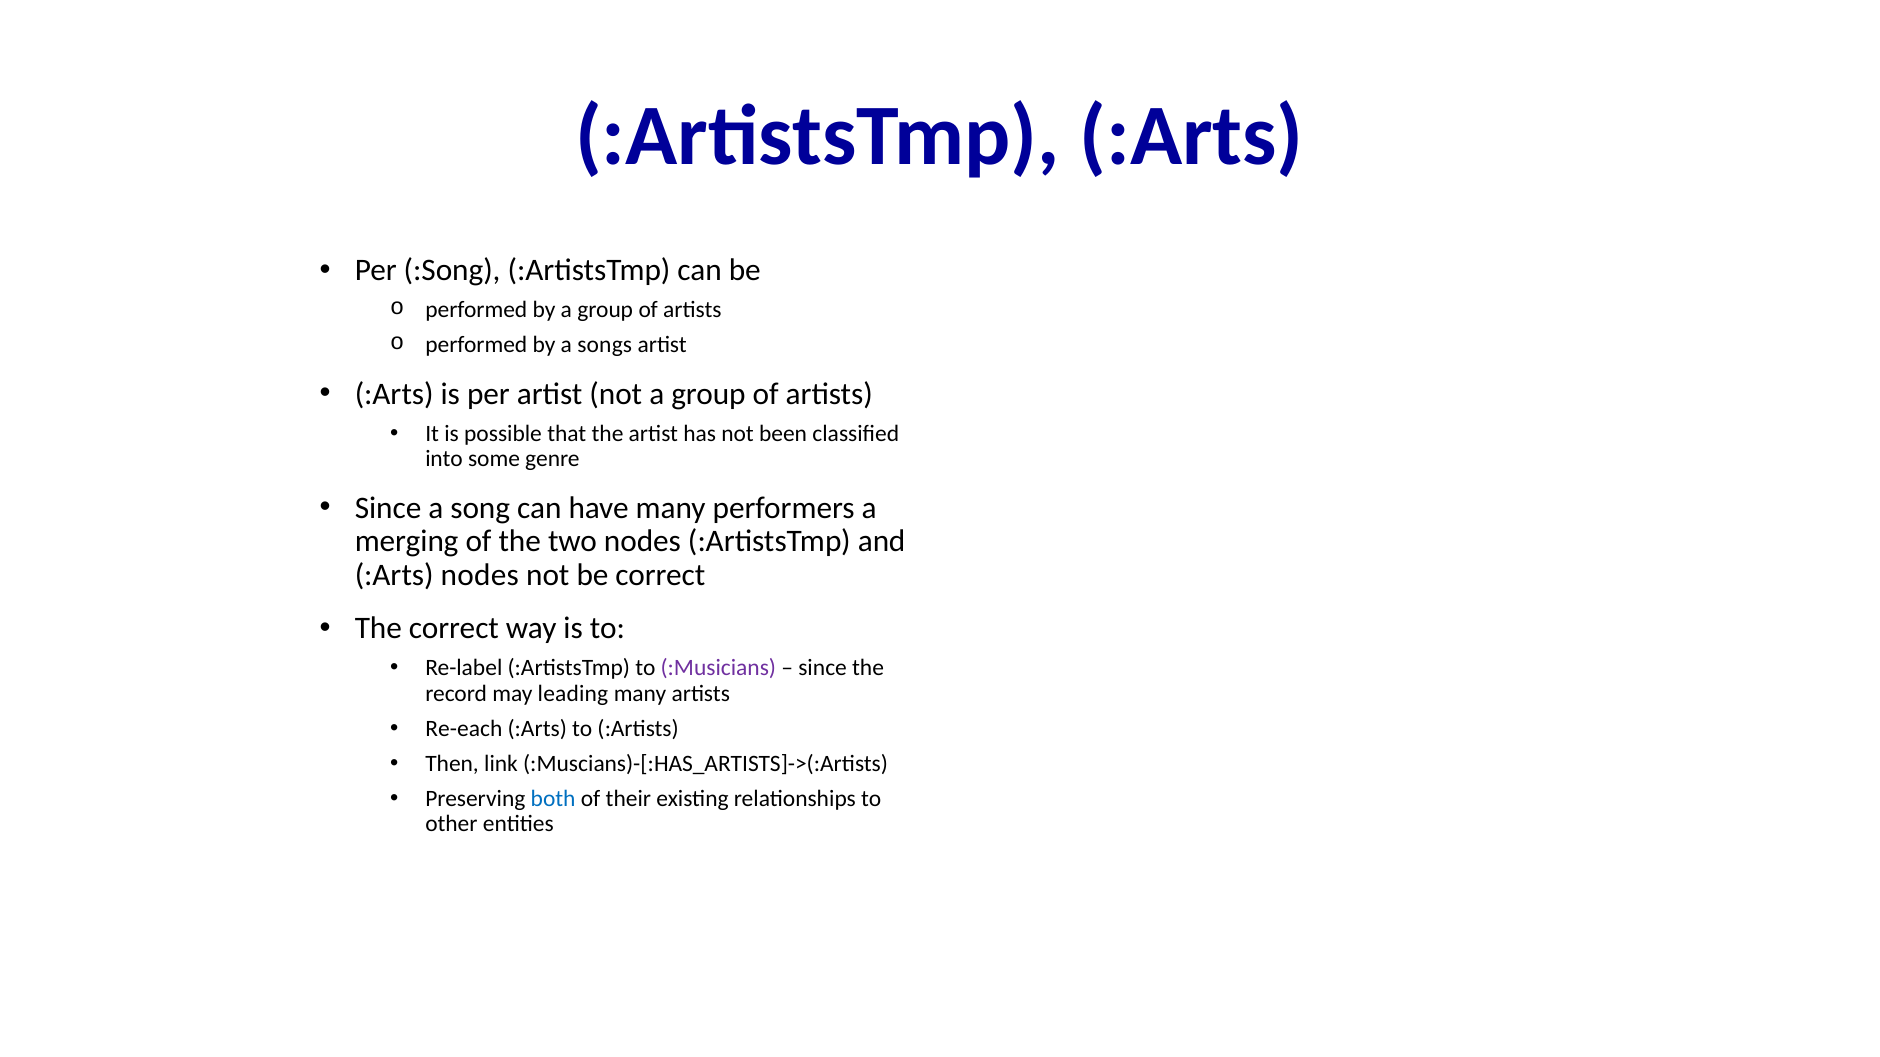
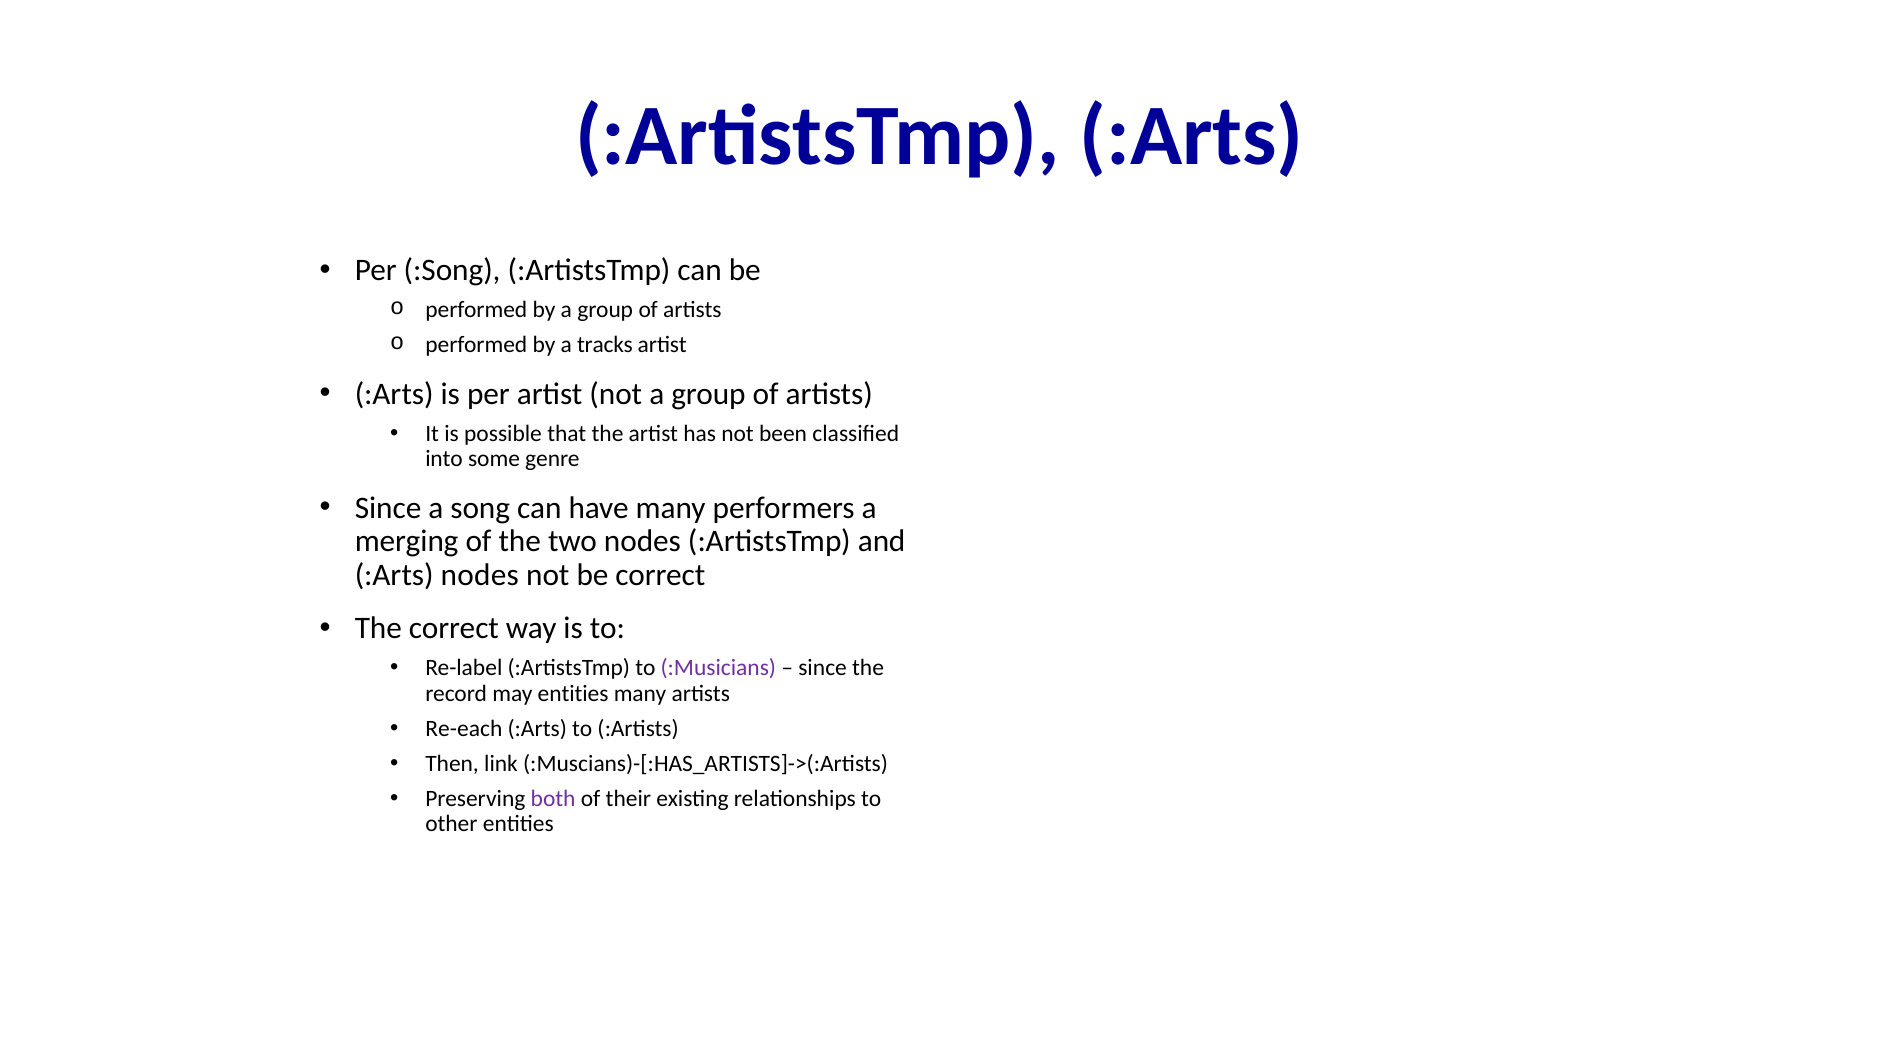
songs: songs -> tracks
may leading: leading -> entities
both colour: blue -> purple
